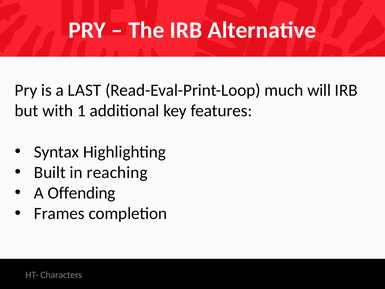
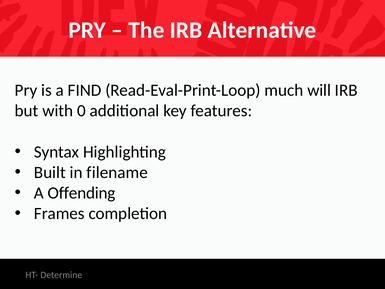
LAST: LAST -> FIND
1: 1 -> 0
reaching: reaching -> filename
Characters: Characters -> Determine
